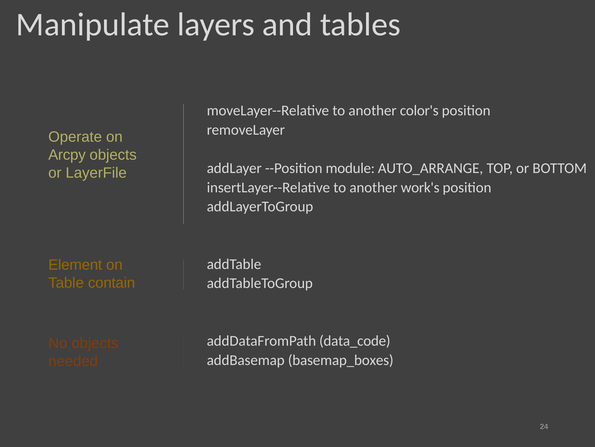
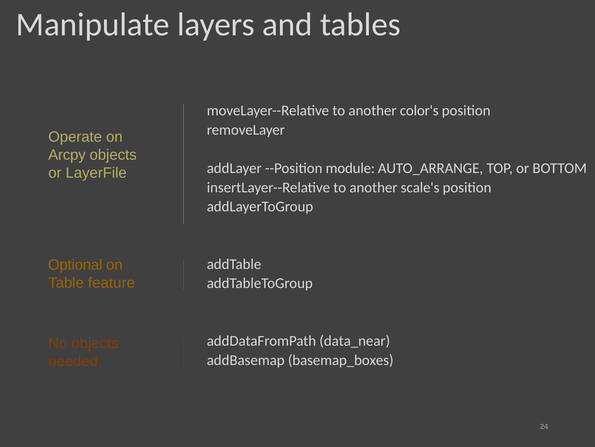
work's: work's -> scale's
Element: Element -> Optional
contain: contain -> feature
data_code: data_code -> data_near
